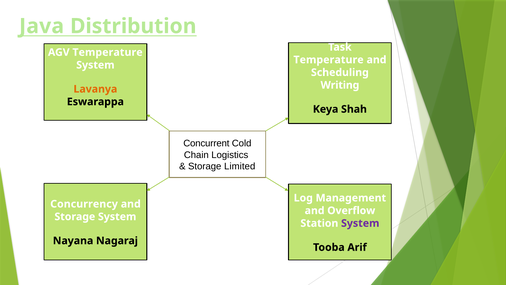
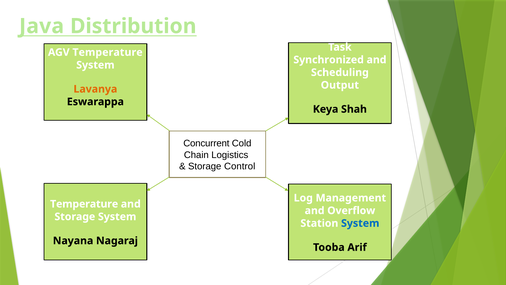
Temperature at (329, 60): Temperature -> Synchronized
Writing: Writing -> Output
Limited: Limited -> Control
Concurrency at (84, 204): Concurrency -> Temperature
System at (360, 223) colour: purple -> blue
